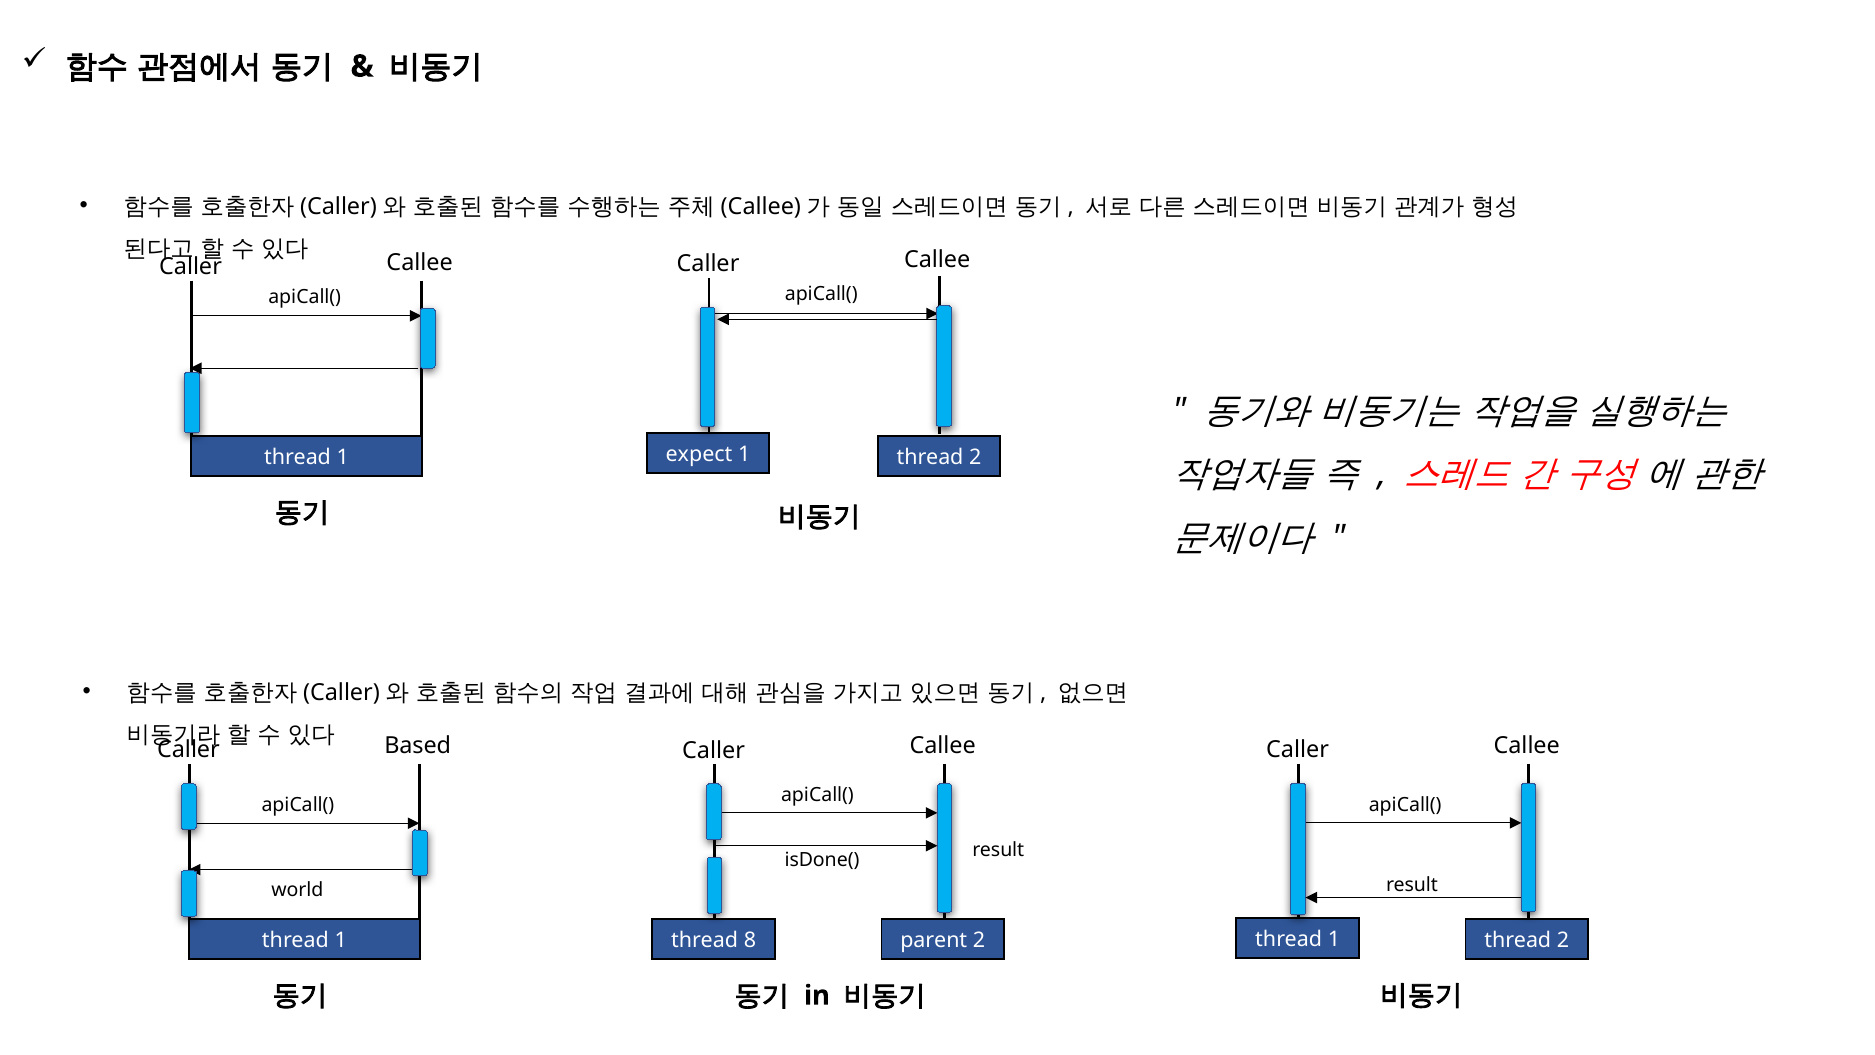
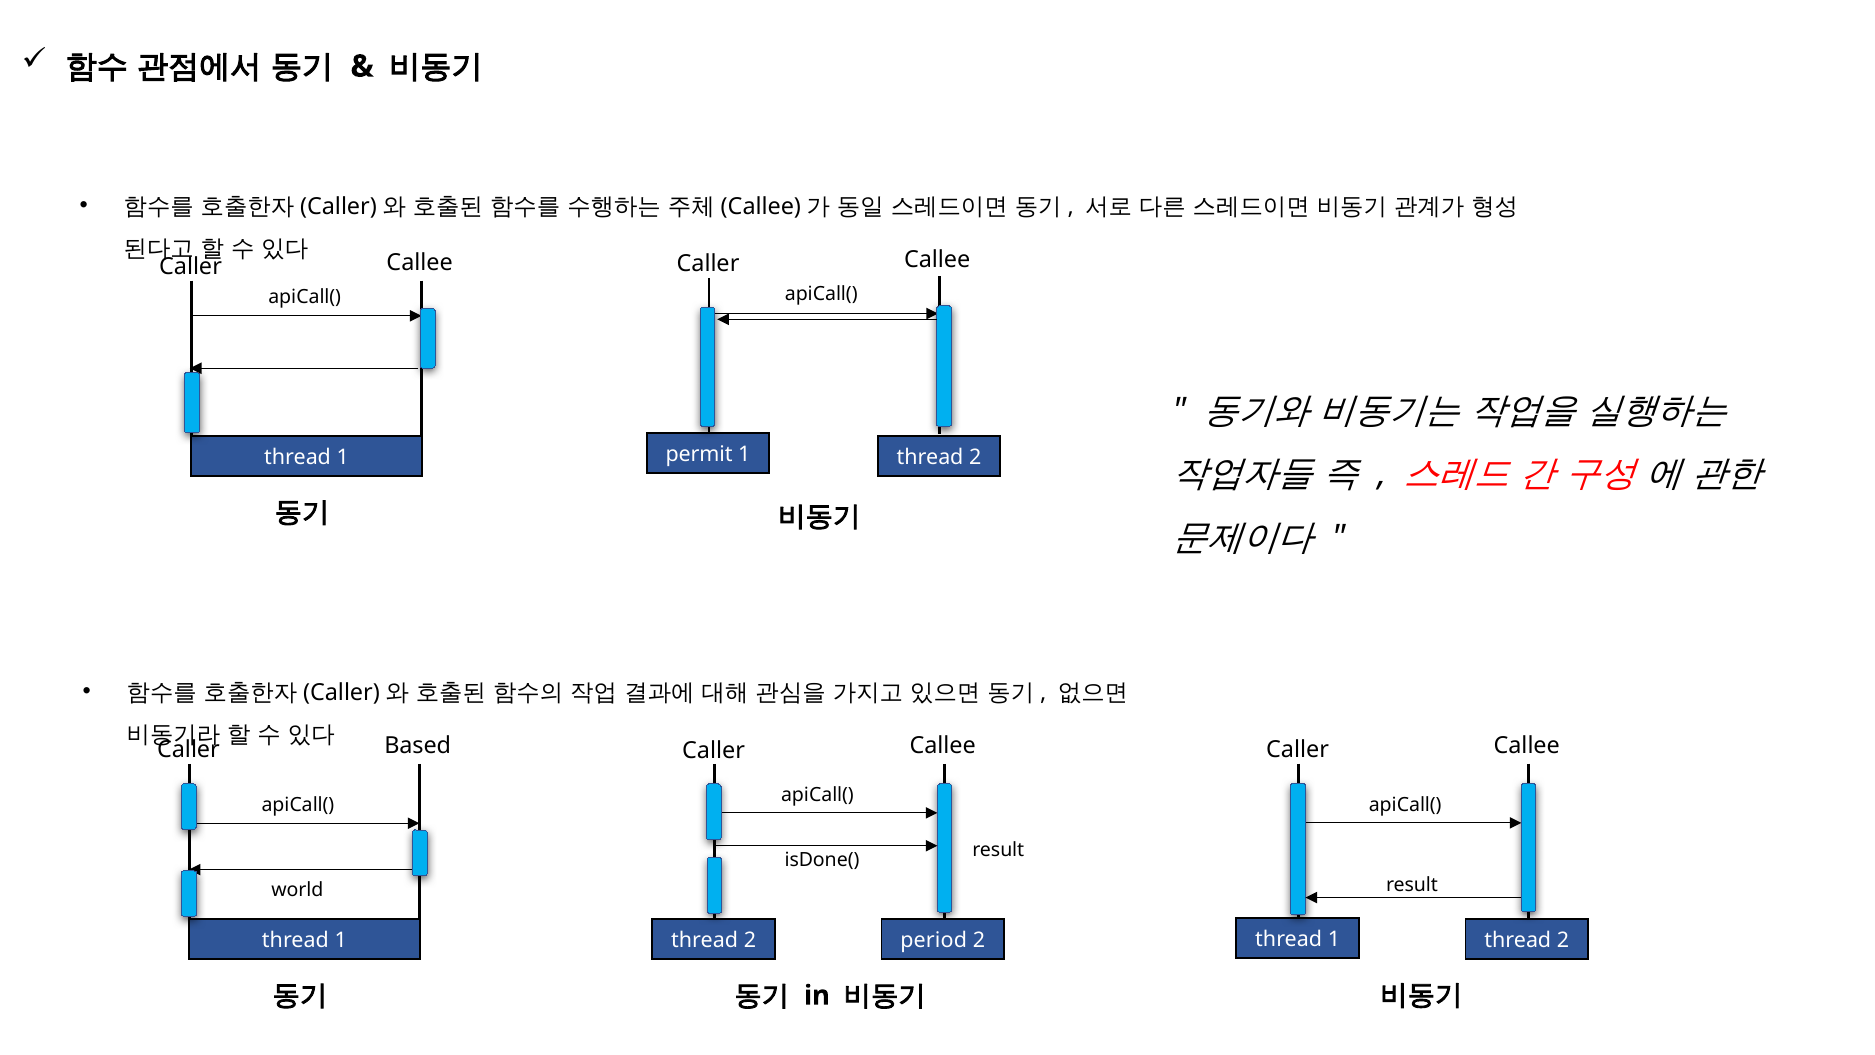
expect: expect -> permit
8 at (750, 940): 8 -> 2
parent: parent -> period
